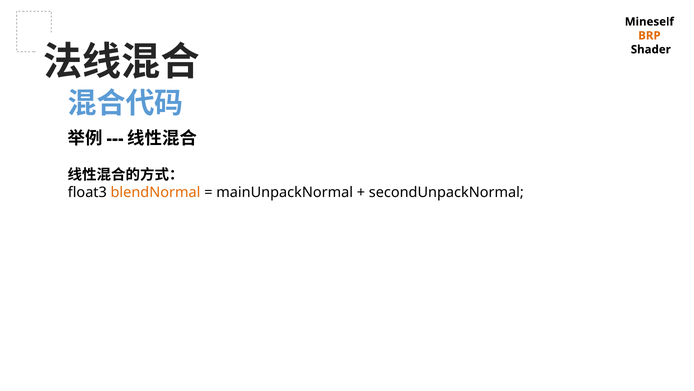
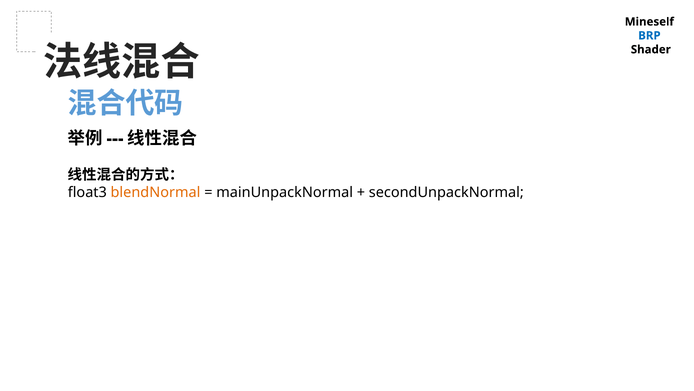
BRP colour: orange -> blue
